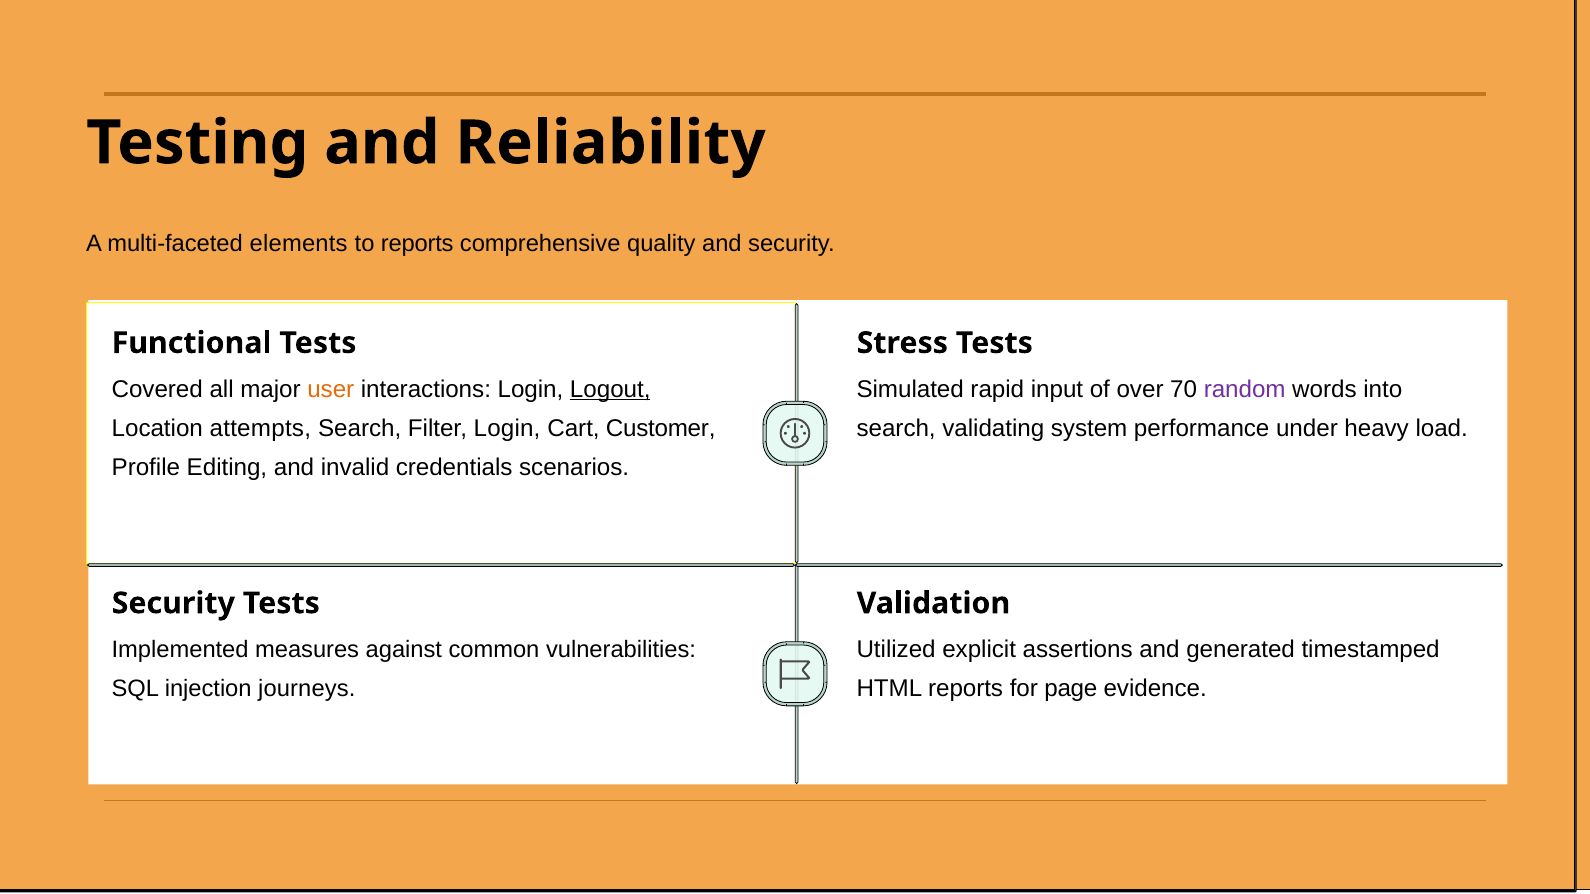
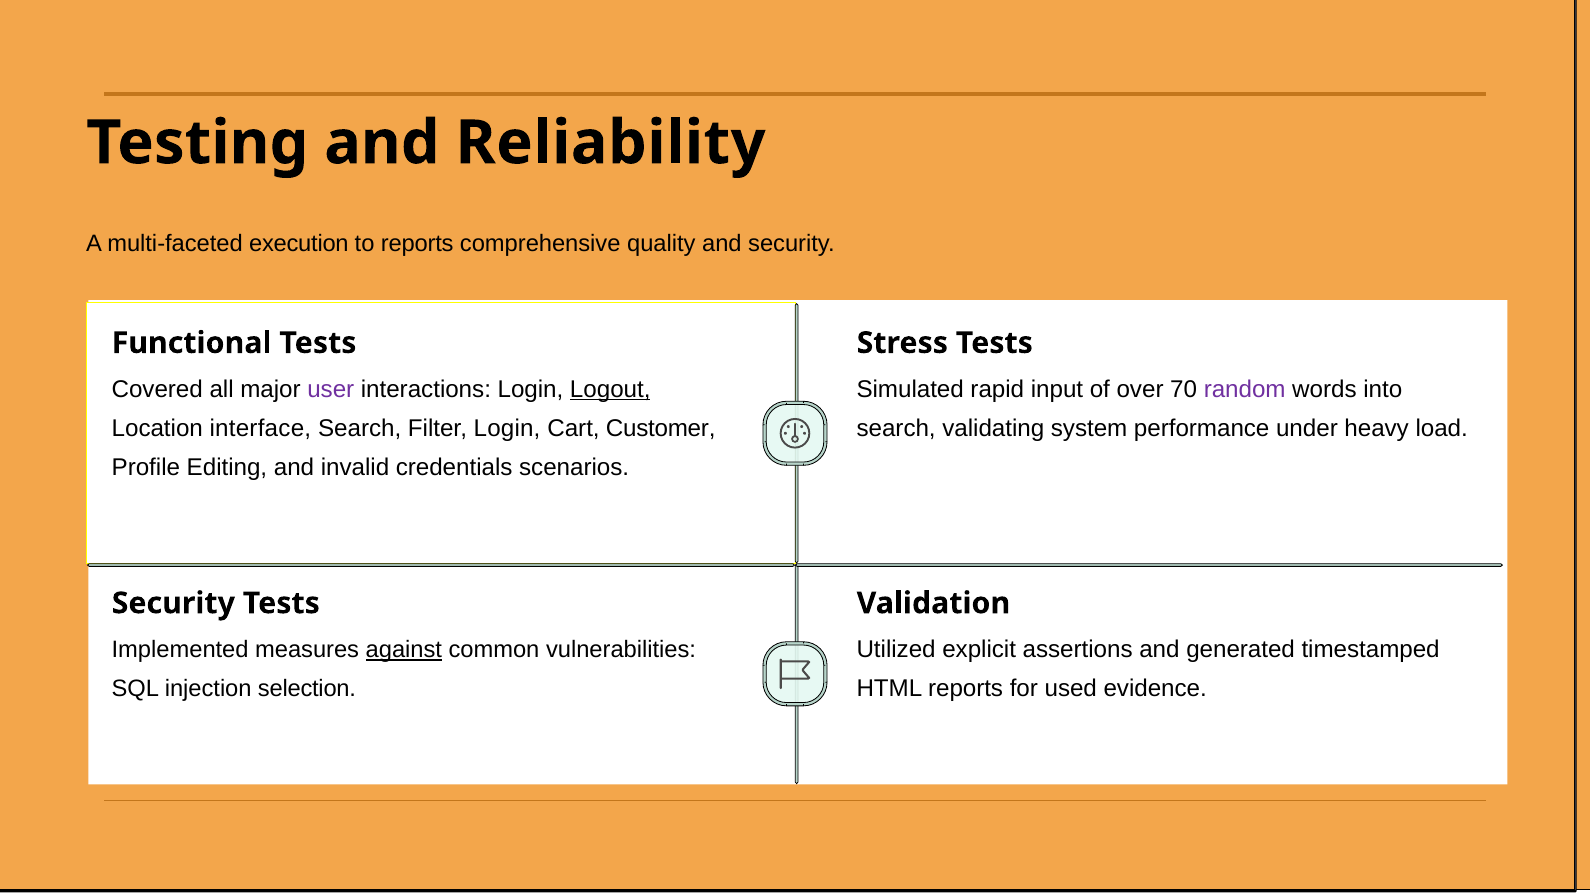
elements: elements -> execution
user colour: orange -> purple
attempts: attempts -> interface
against underline: none -> present
page: page -> used
journeys: journeys -> selection
